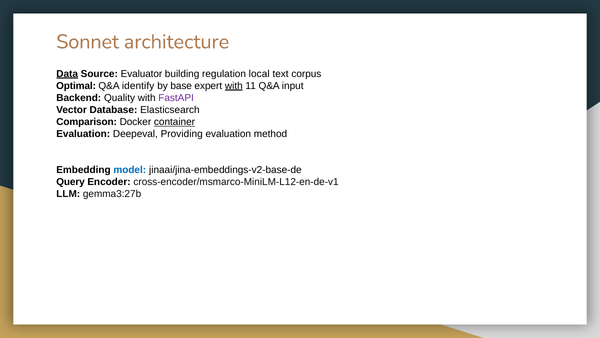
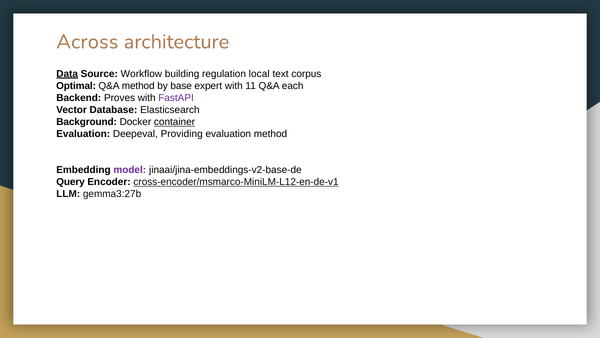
Sonnet: Sonnet -> Across
Evaluator: Evaluator -> Workflow
Q&A identify: identify -> method
with at (234, 86) underline: present -> none
input: input -> each
Quality: Quality -> Proves
Comparison: Comparison -> Background
model colour: blue -> purple
cross-encoder/msmarco-MiniLM-L12-en-de-v1 underline: none -> present
